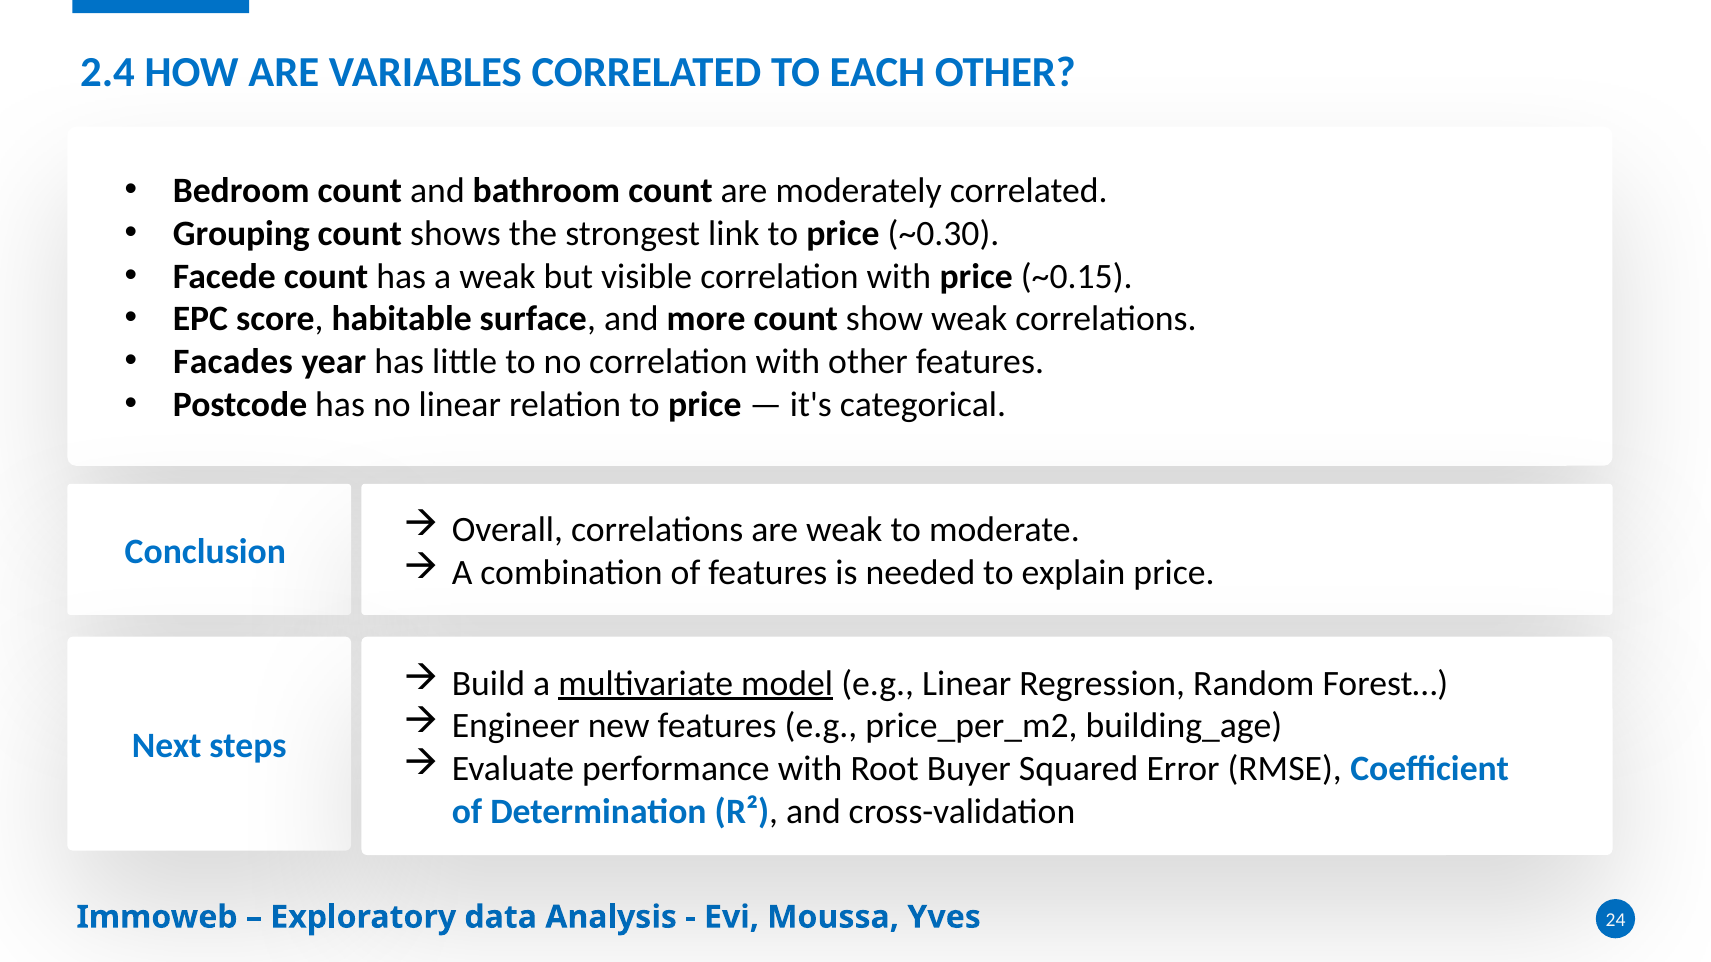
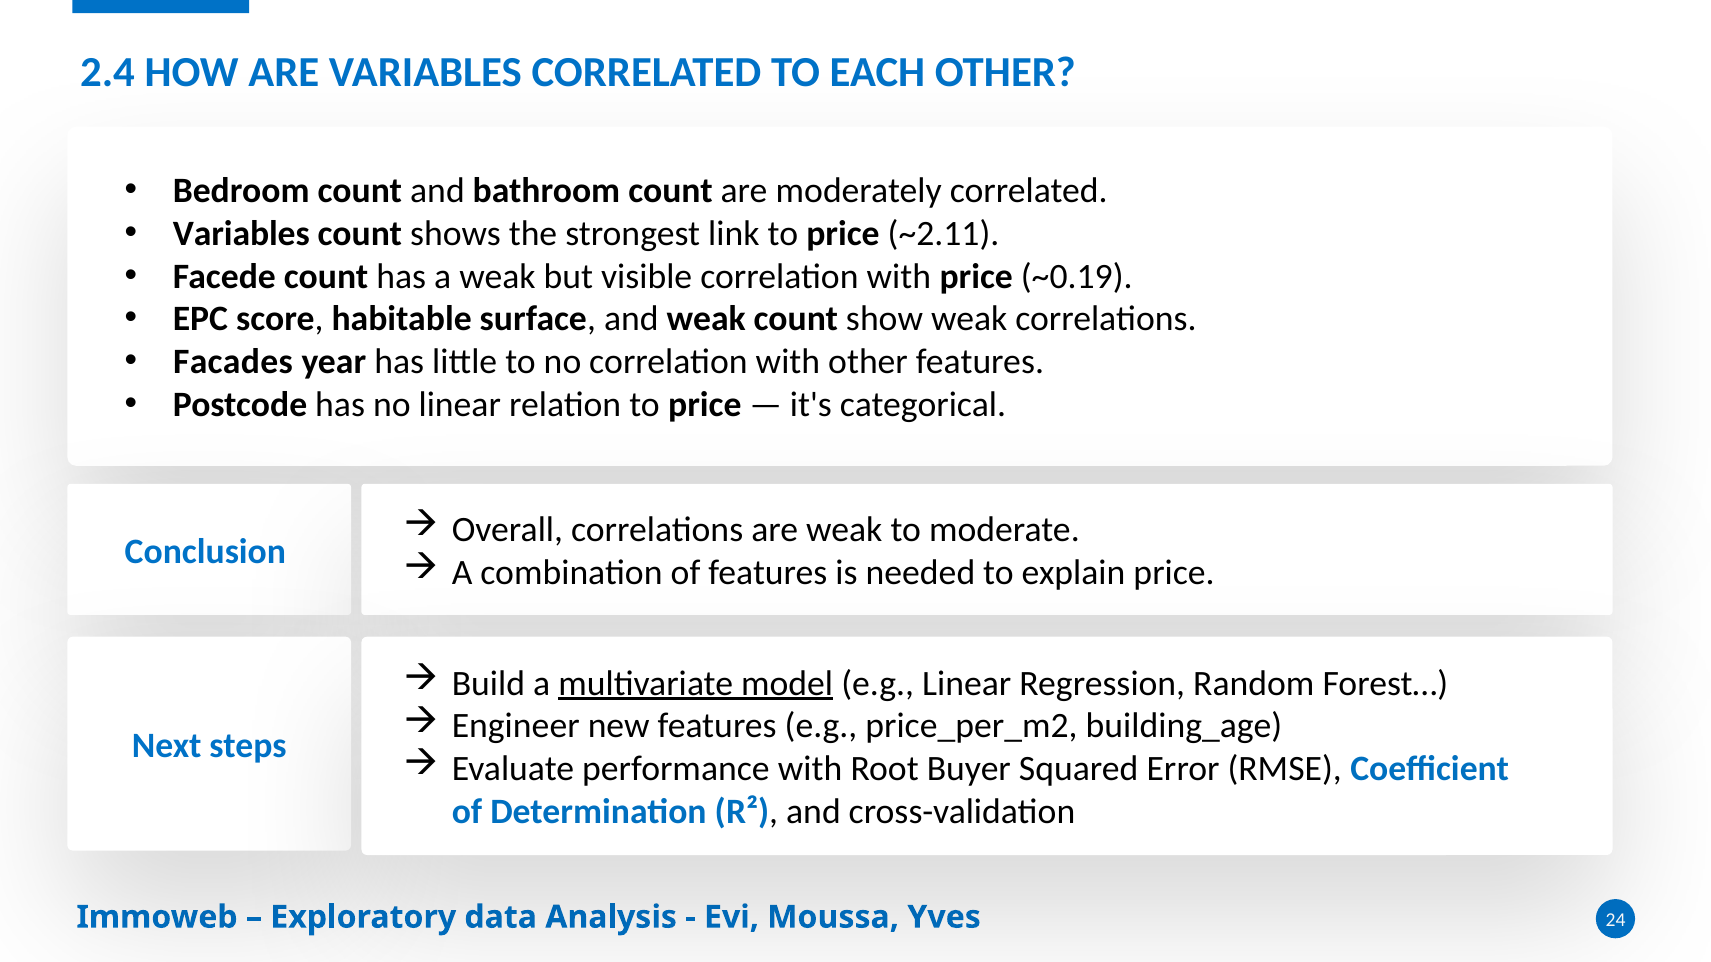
Grouping at (241, 234): Grouping -> Variables
~0.30: ~0.30 -> ~2.11
~0.15: ~0.15 -> ~0.19
and more: more -> weak
